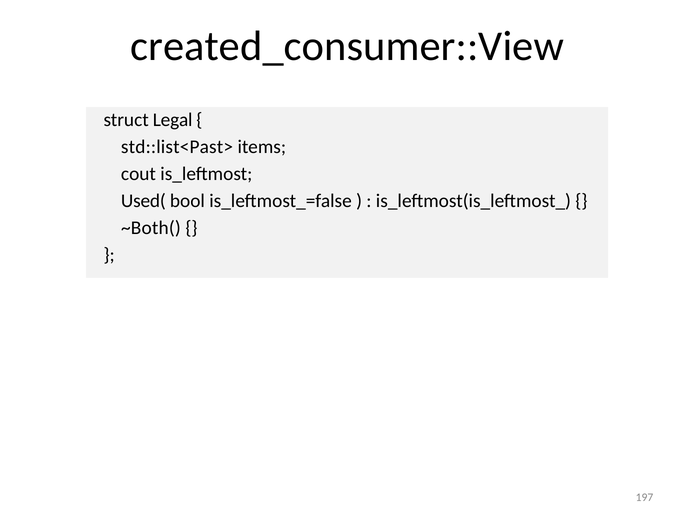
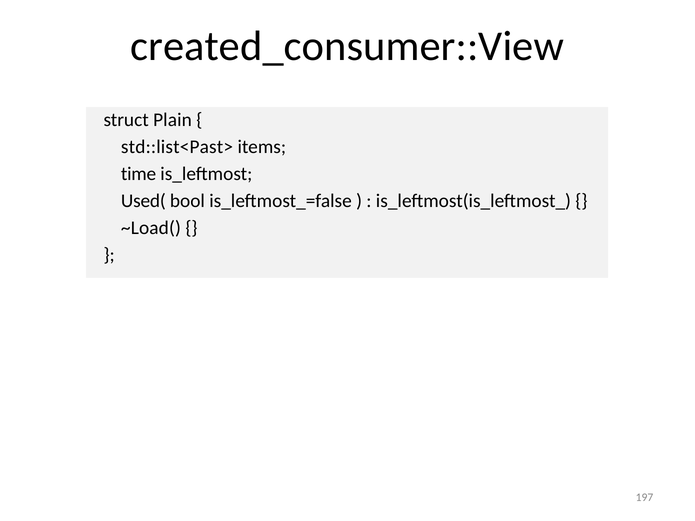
Legal: Legal -> Plain
cout: cout -> time
~Both(: ~Both( -> ~Load(
